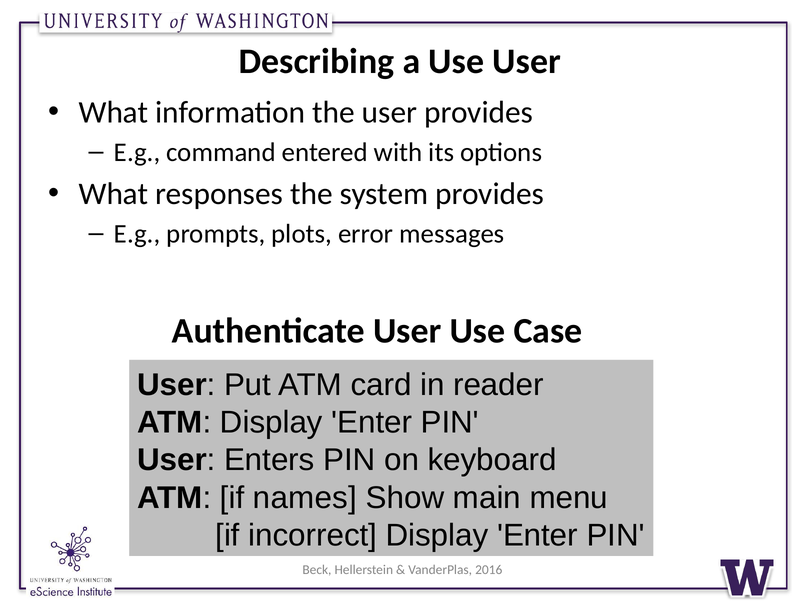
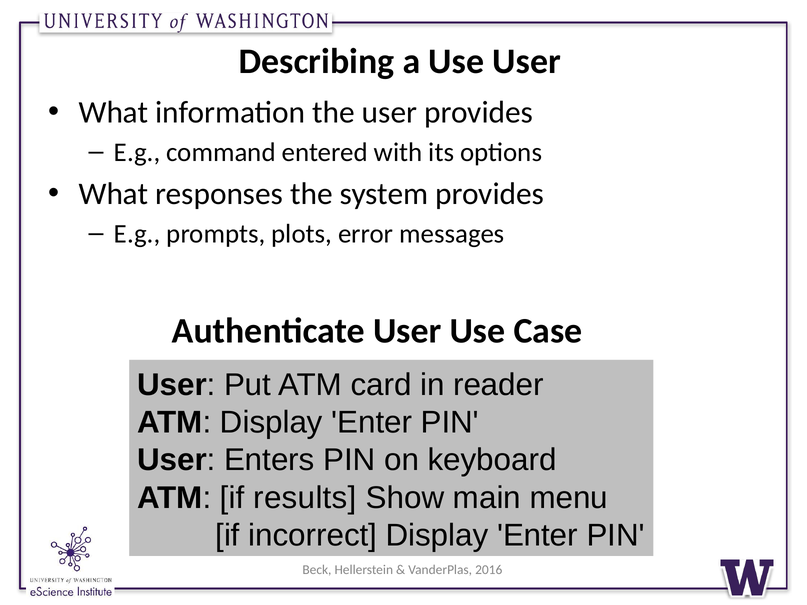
names: names -> results
